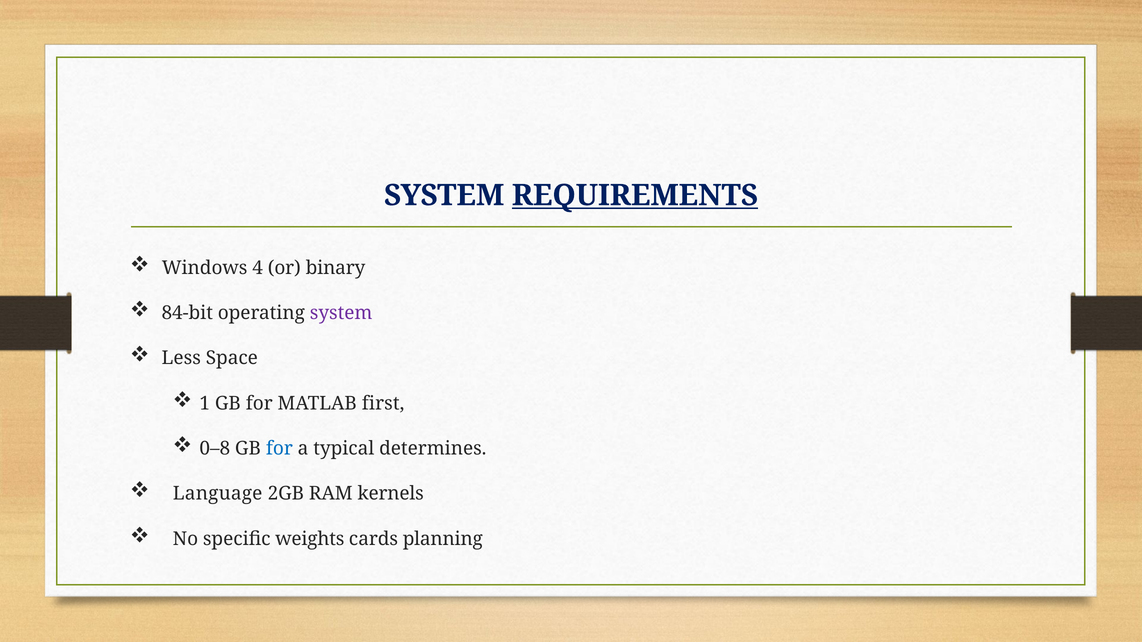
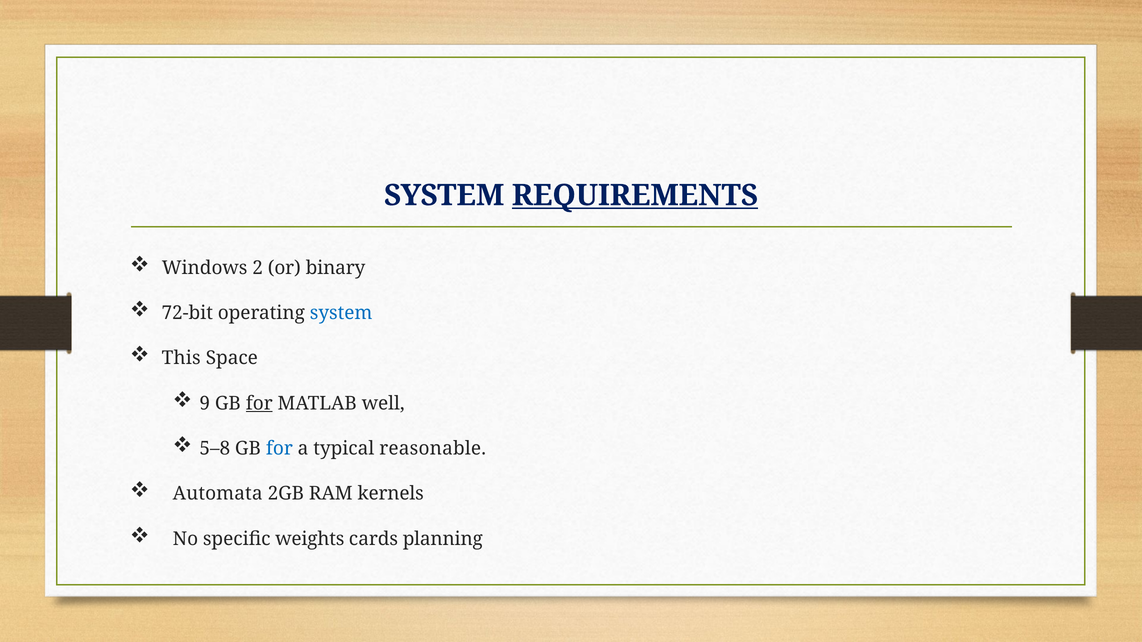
4: 4 -> 2
84-bit: 84-bit -> 72-bit
system at (341, 313) colour: purple -> blue
Less: Less -> This
1: 1 -> 9
for at (259, 403) underline: none -> present
first: first -> well
0–8: 0–8 -> 5–8
determines: determines -> reasonable
Language: Language -> Automata
